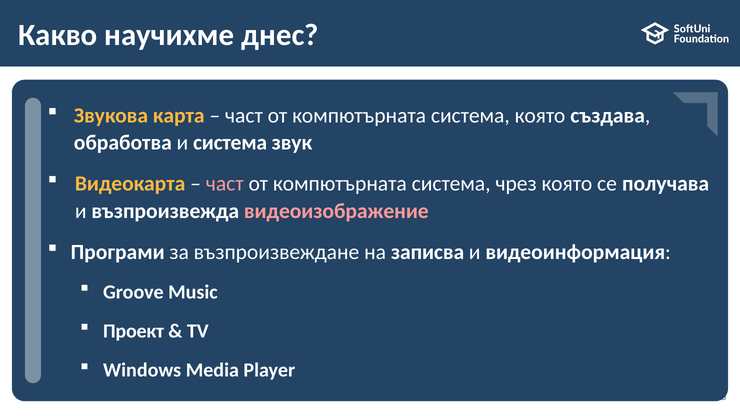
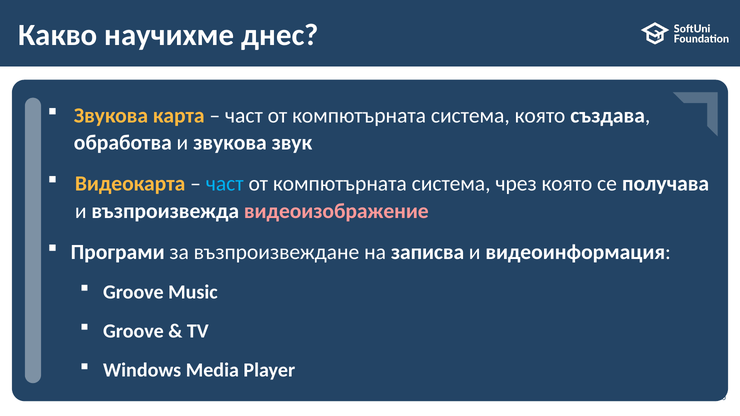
и система: система -> звукова
част at (225, 184) colour: pink -> light blue
Проект at (134, 331): Проект -> Groove
